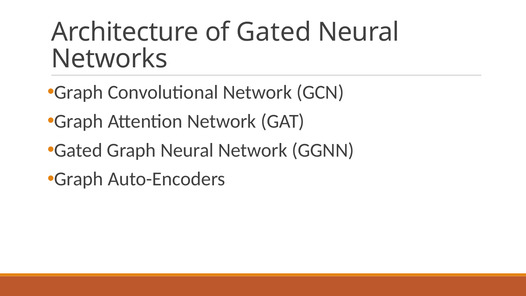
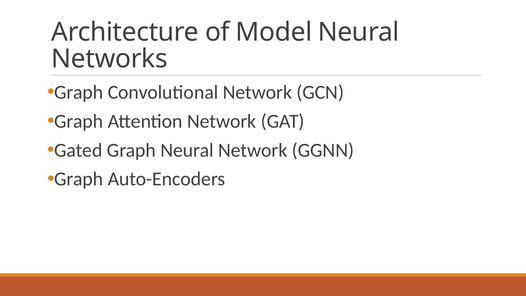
of Gated: Gated -> Model
